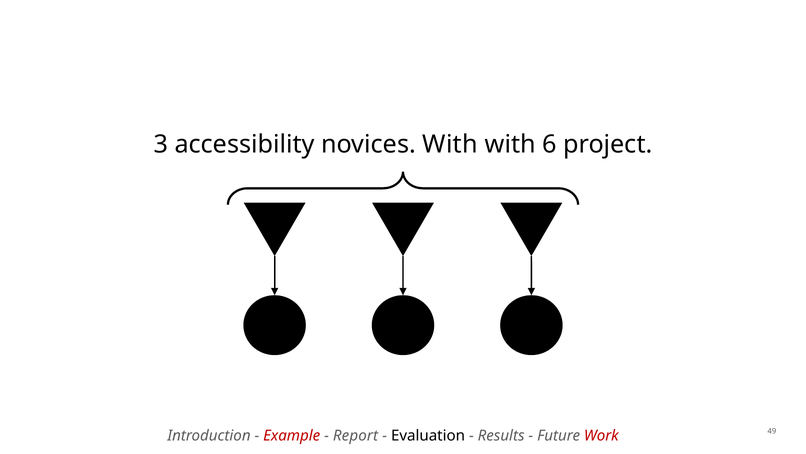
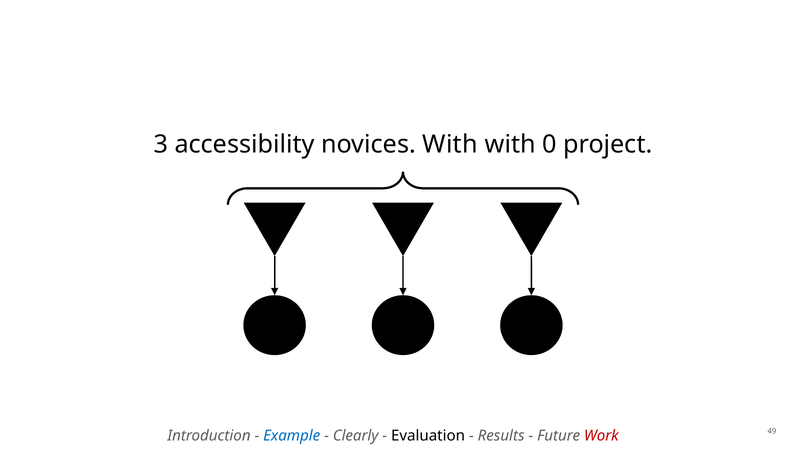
6: 6 -> 0
Example colour: red -> blue
Report: Report -> Clearly
